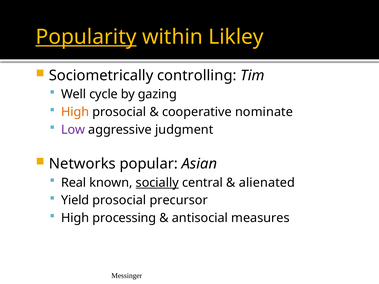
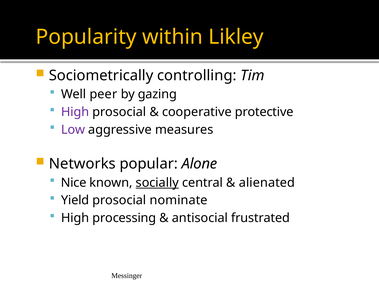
Popularity underline: present -> none
cycle: cycle -> peer
High at (75, 112) colour: orange -> purple
nominate: nominate -> protective
judgment: judgment -> measures
Asian: Asian -> Alone
Real: Real -> Nice
precursor: precursor -> nominate
measures: measures -> frustrated
